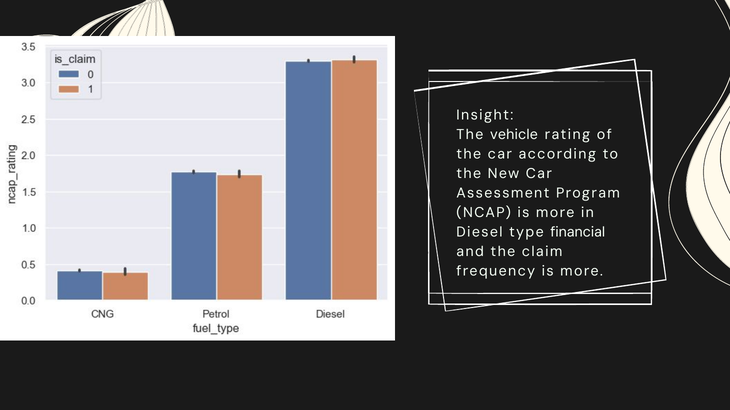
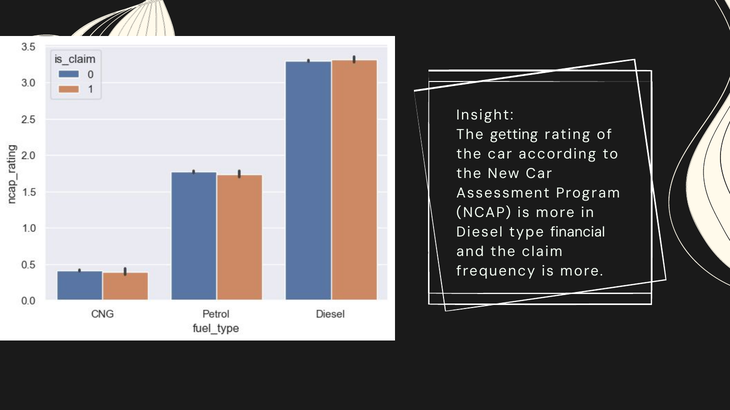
vehicle: vehicle -> getting
